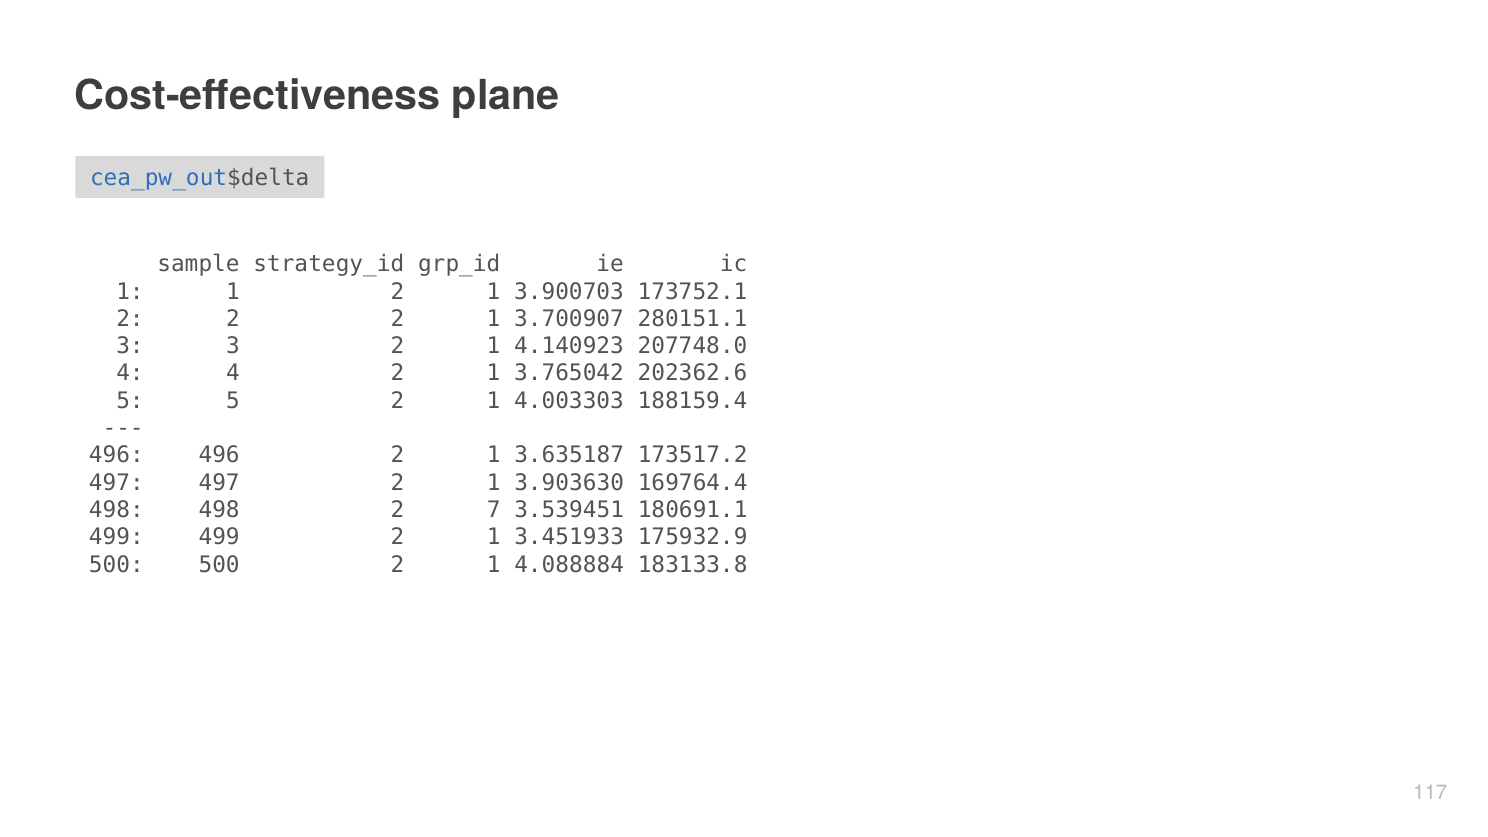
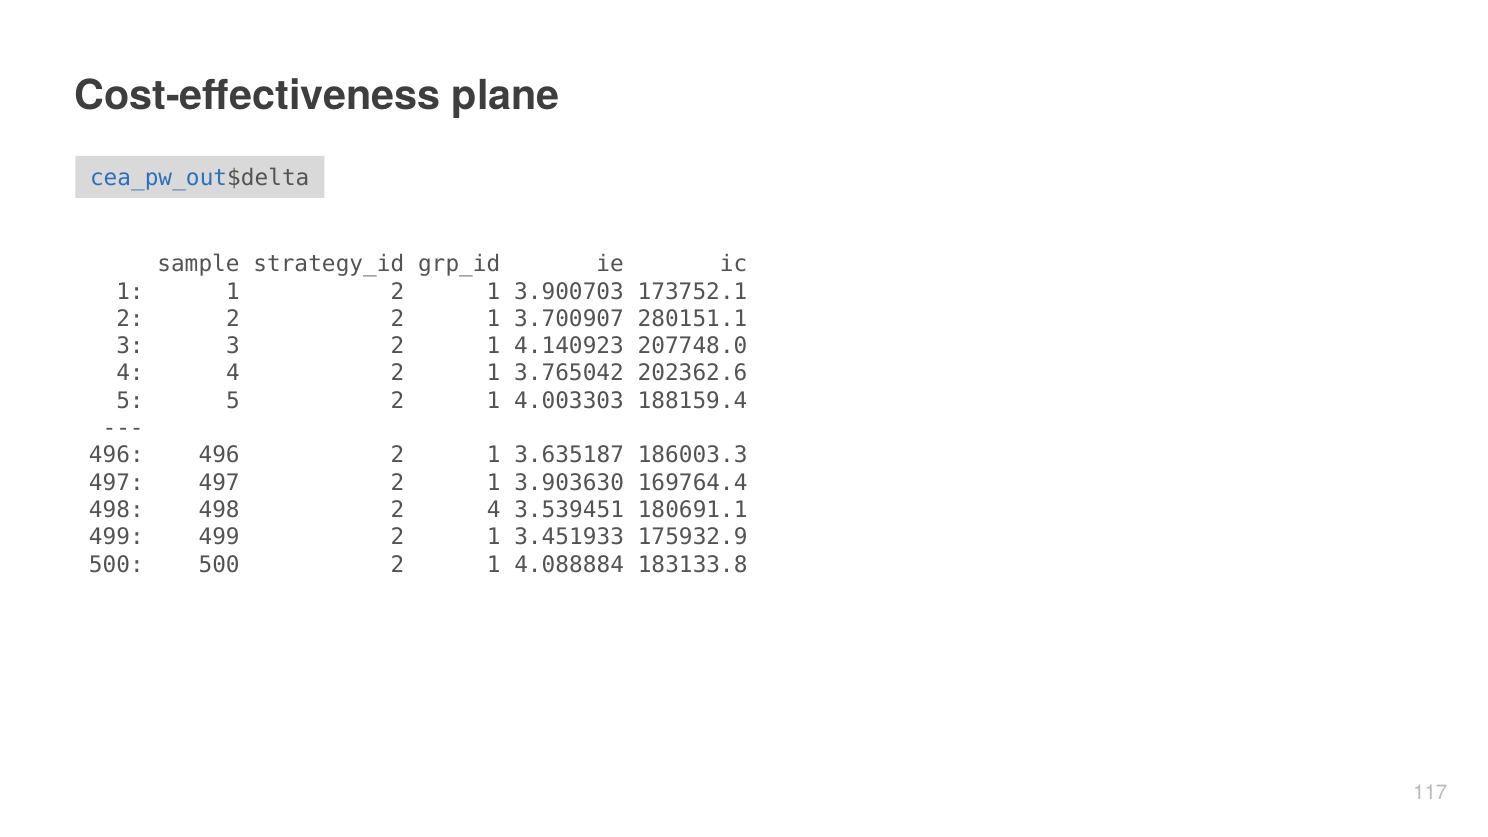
173517.2: 173517.2 -> 186003.3
2 7: 7 -> 4
